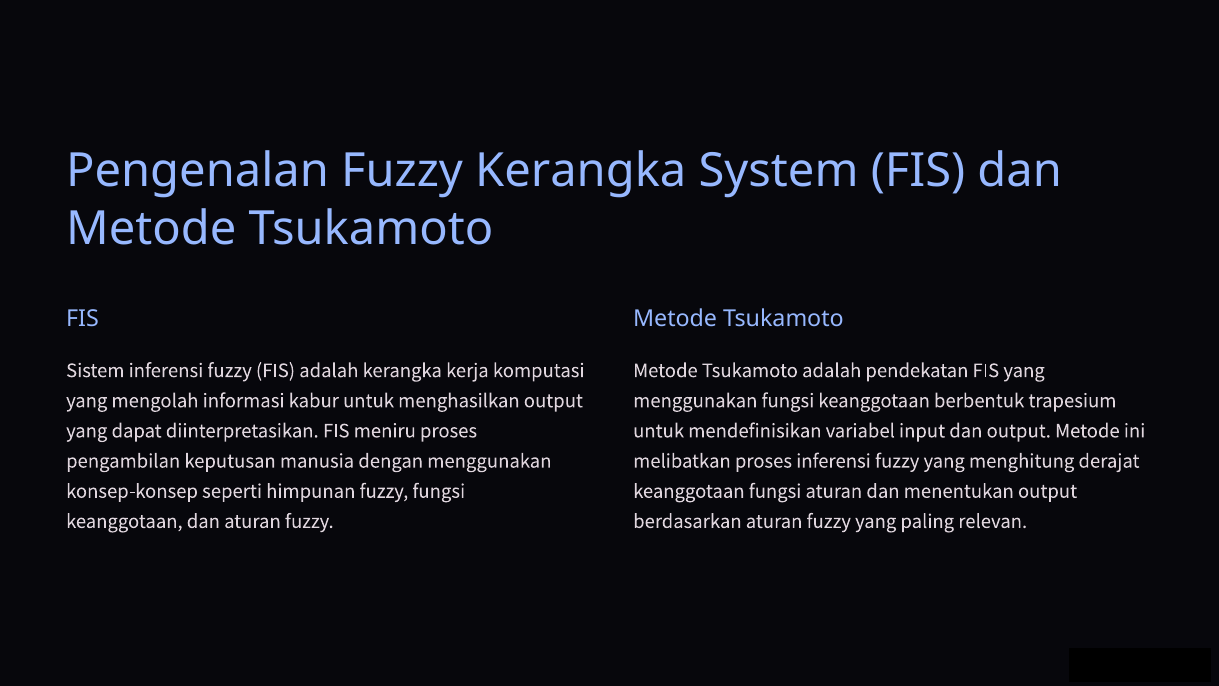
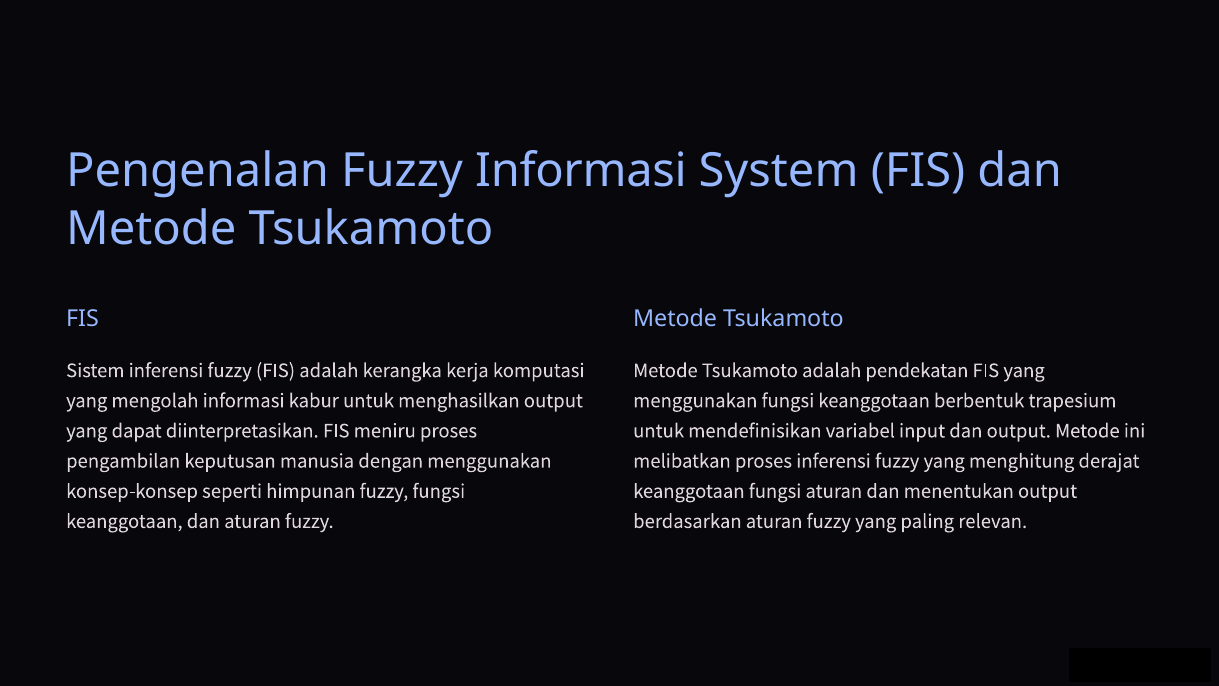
Fuzzy Kerangka: Kerangka -> Informasi
